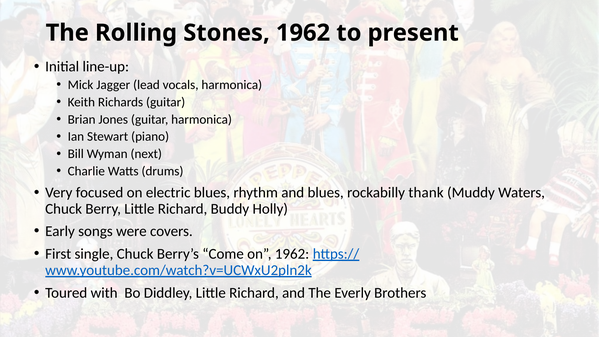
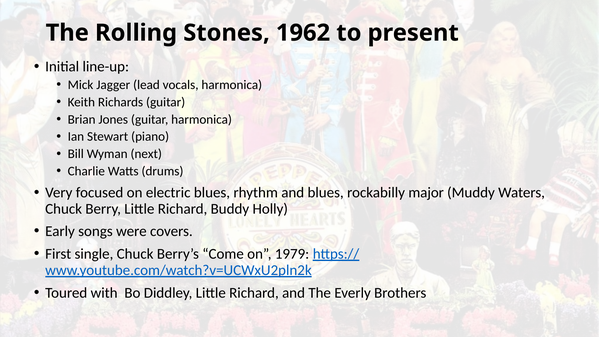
thank: thank -> major
on 1962: 1962 -> 1979
